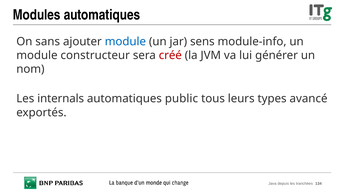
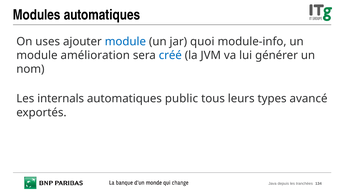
sans: sans -> uses
sens: sens -> quoi
constructeur: constructeur -> amélioration
créé colour: red -> blue
